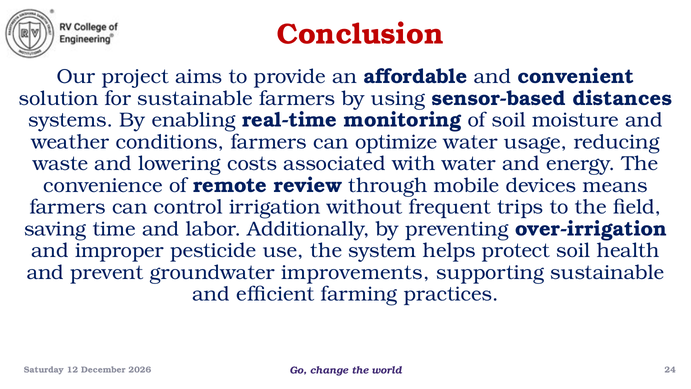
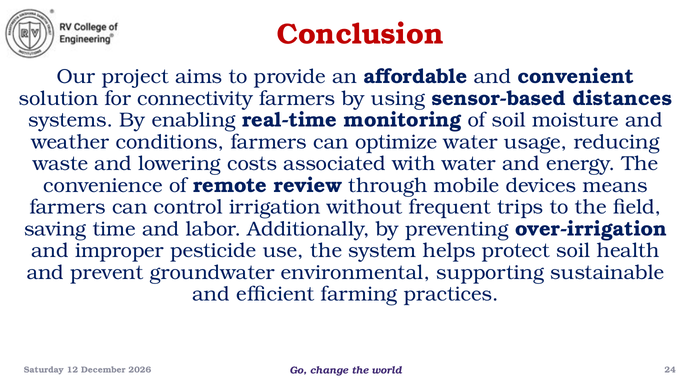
for sustainable: sustainable -> connectivity
improvements: improvements -> environmental
